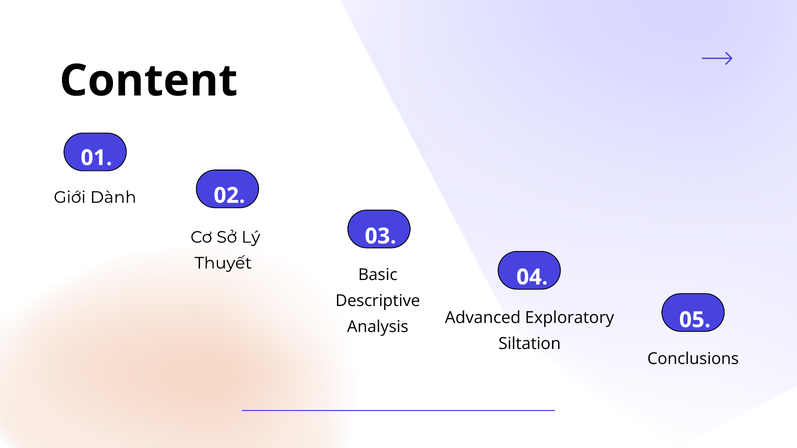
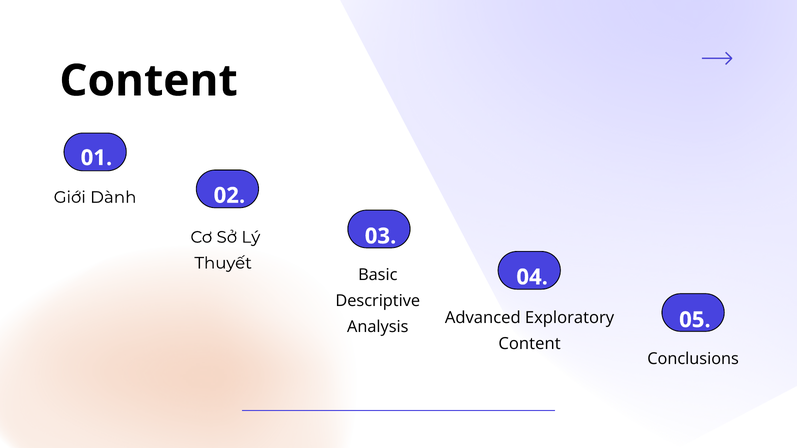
Siltation at (530, 344): Siltation -> Content
